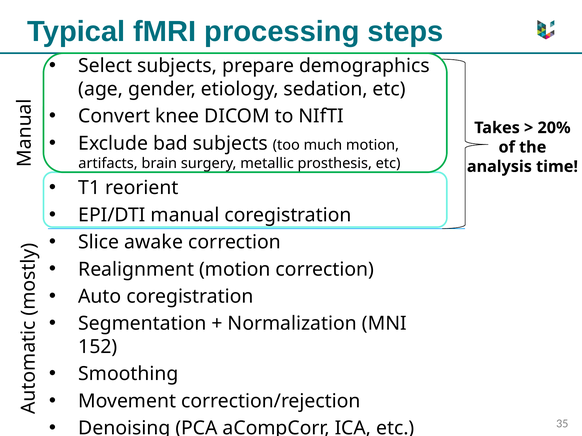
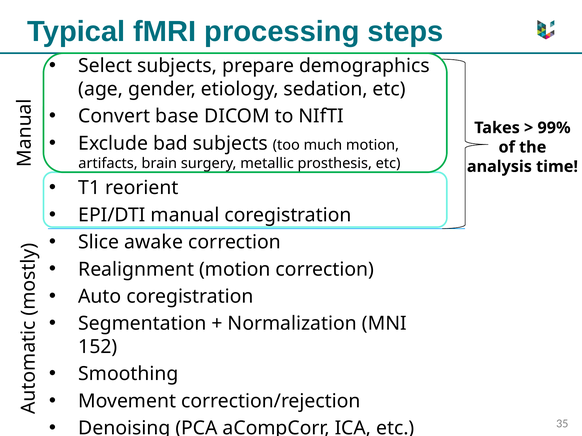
knee: knee -> base
20%: 20% -> 99%
